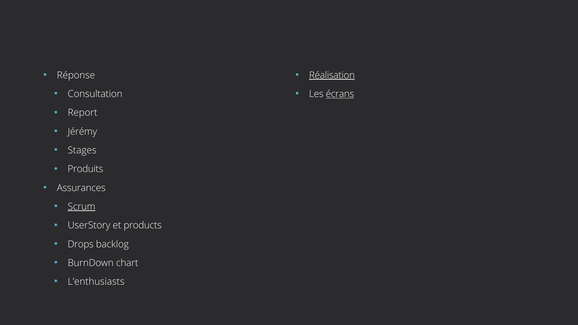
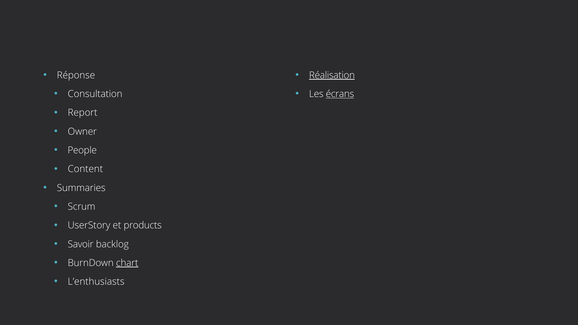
Jérémy: Jérémy -> Owner
Stages: Stages -> People
Produits: Produits -> Content
Assurances: Assurances -> Summaries
Scrum underline: present -> none
Drops: Drops -> Savoir
chart underline: none -> present
